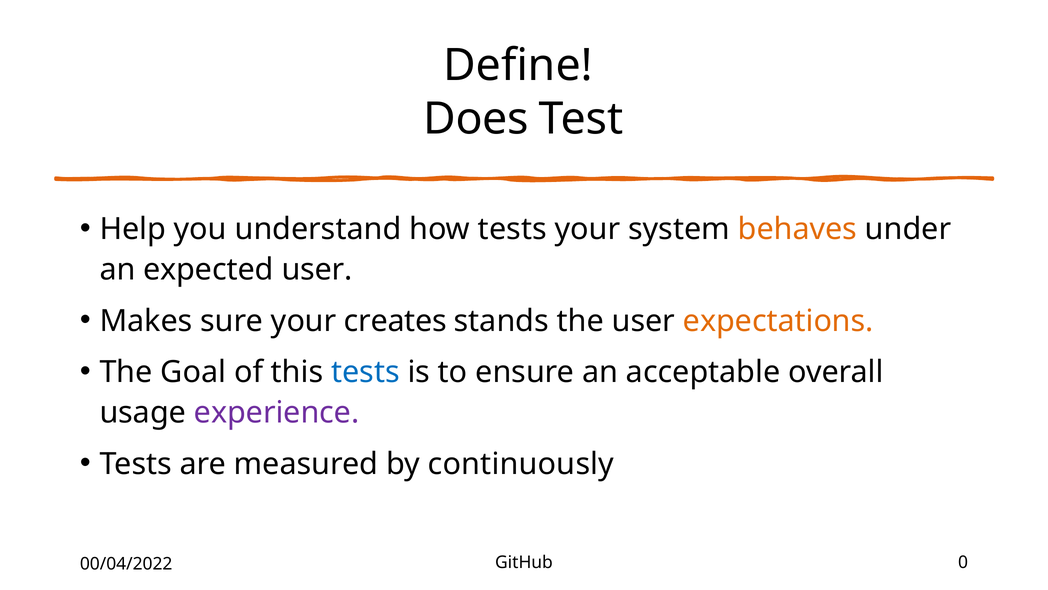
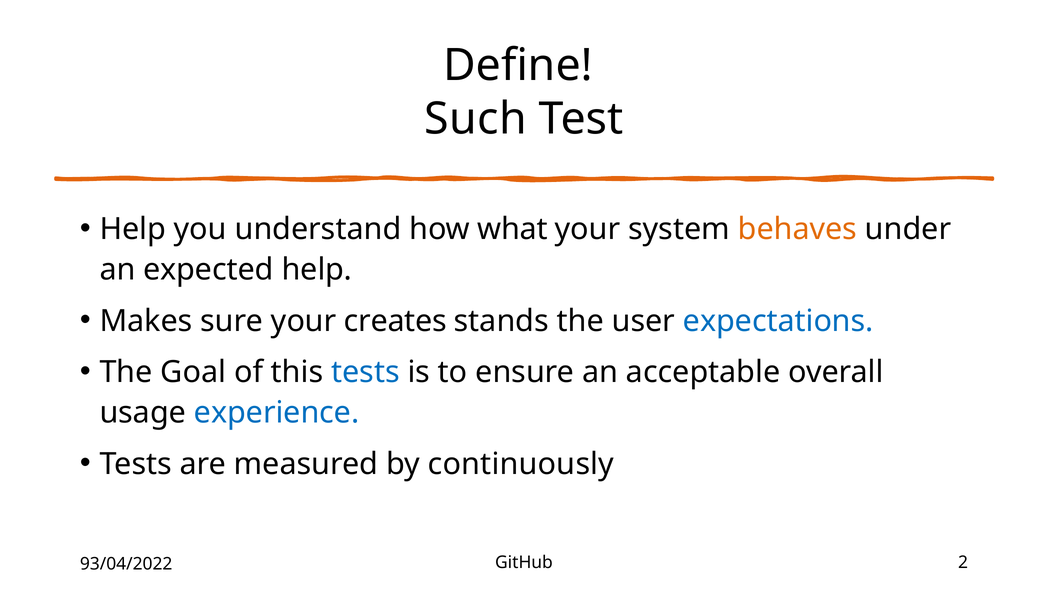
Does: Does -> Such
how tests: tests -> what
expected user: user -> help
expectations colour: orange -> blue
experience colour: purple -> blue
0: 0 -> 2
00/04/2022: 00/04/2022 -> 93/04/2022
